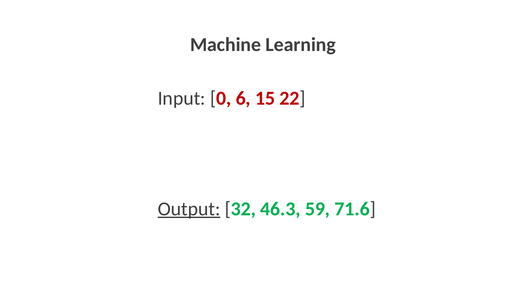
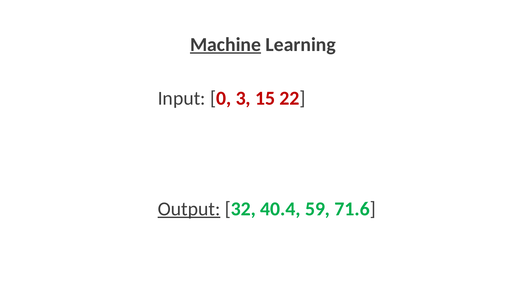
Machine underline: none -> present
6: 6 -> 3
46.3: 46.3 -> 40.4
